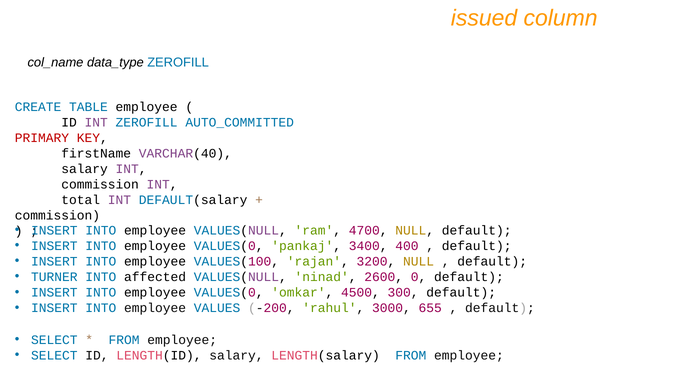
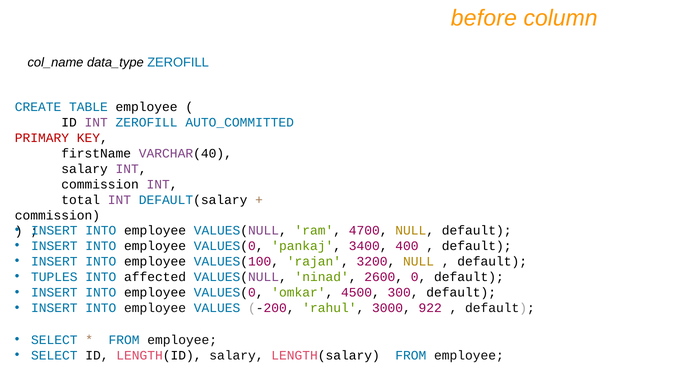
issued: issued -> before
TURNER: TURNER -> TUPLES
655: 655 -> 922
